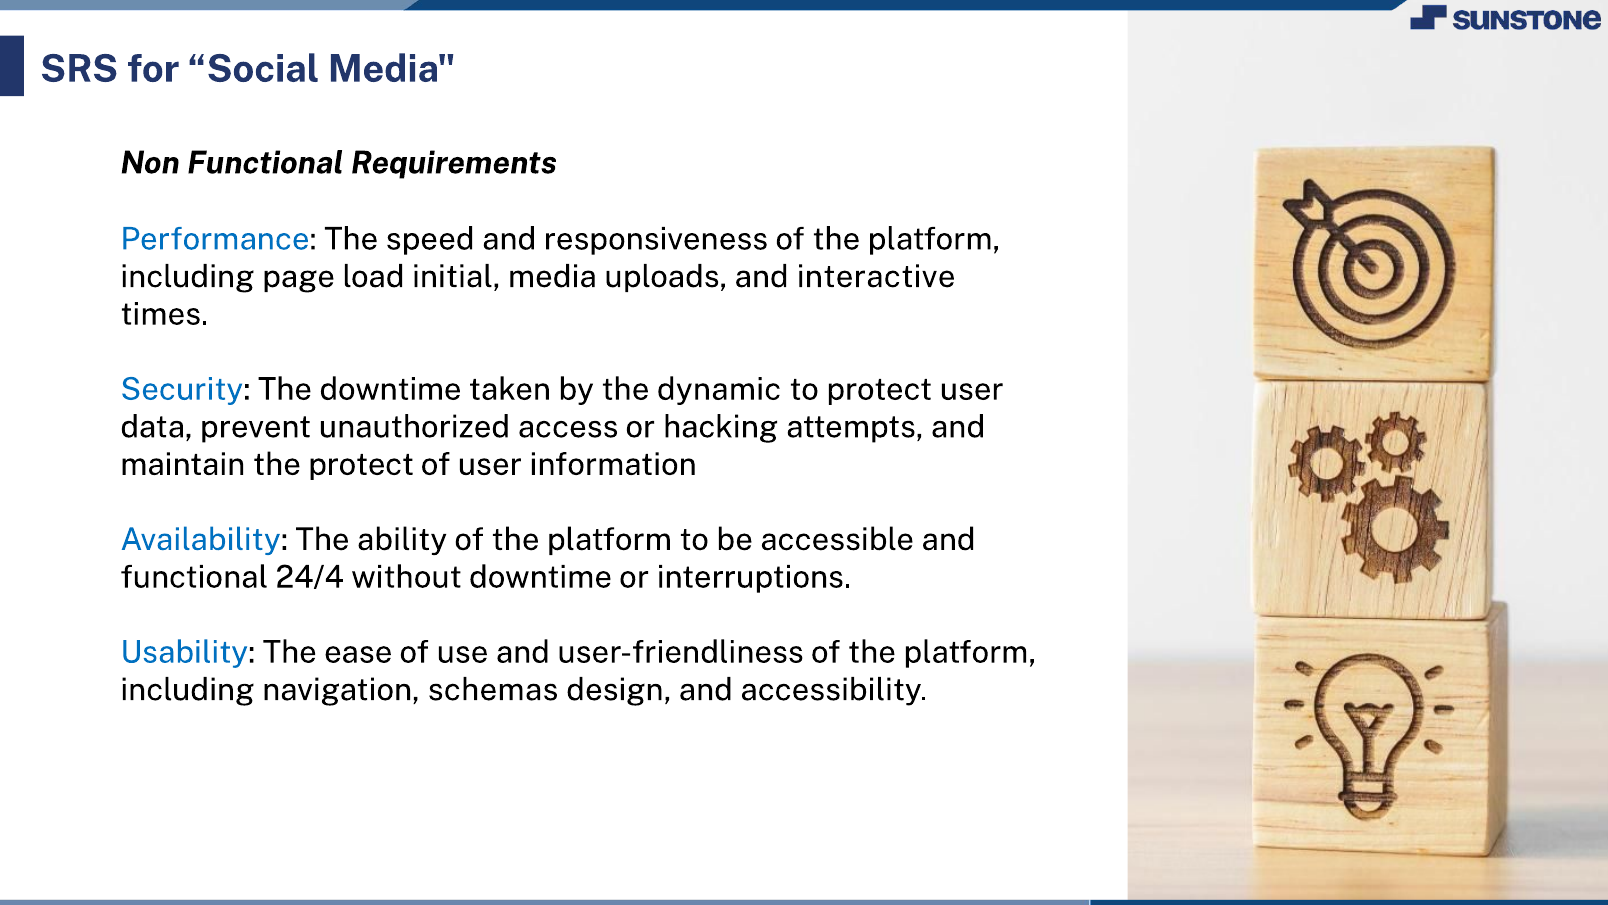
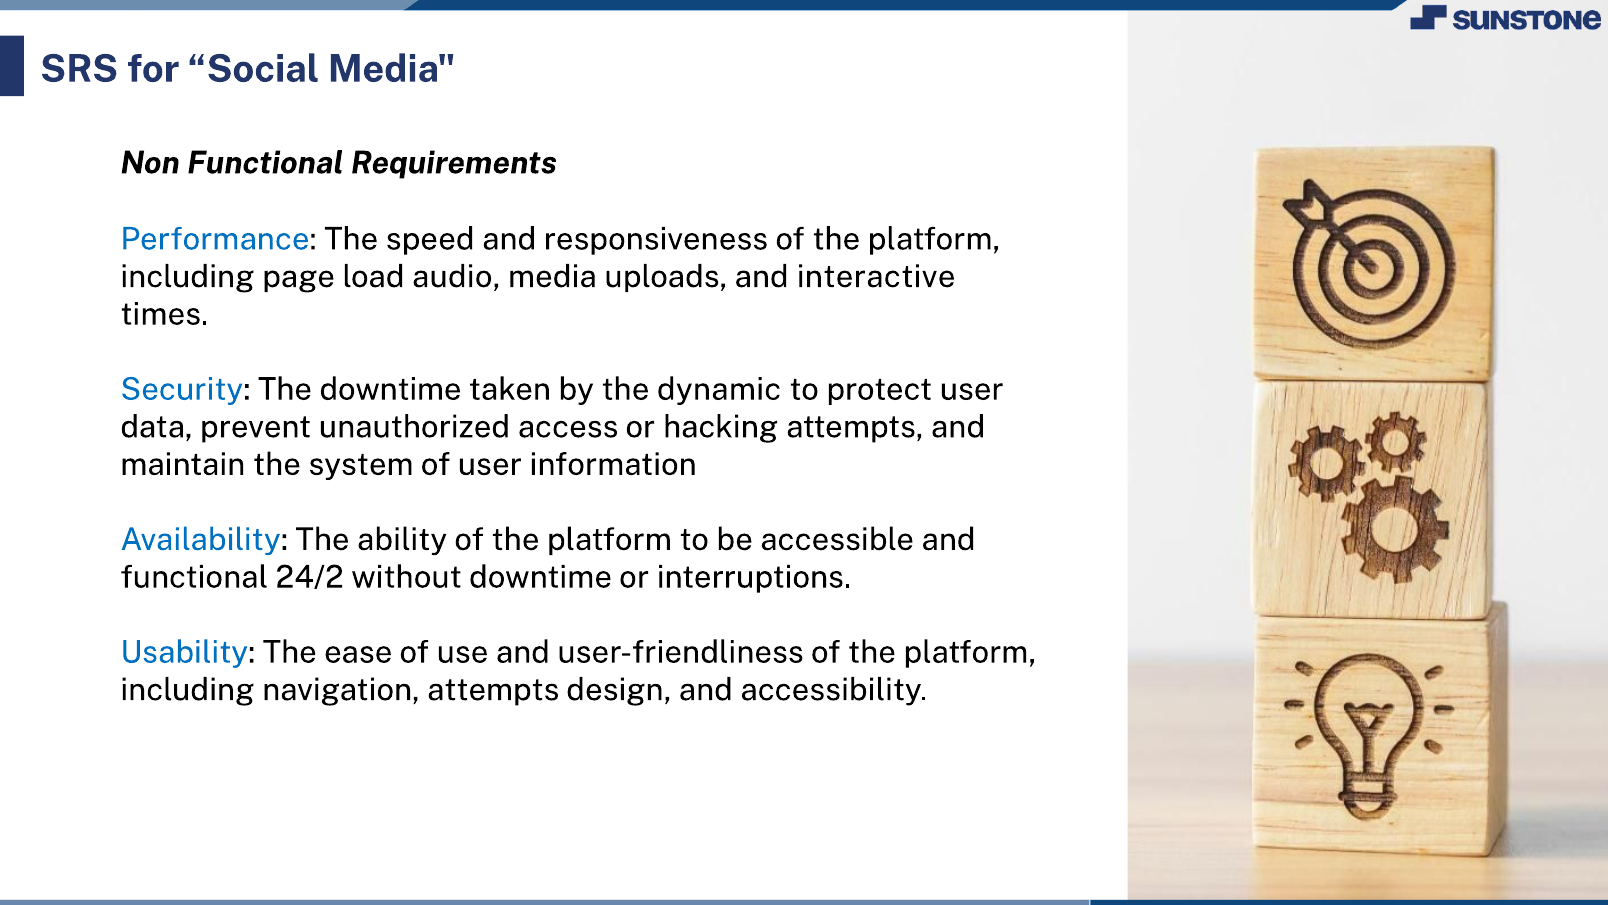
initial: initial -> audio
the protect: protect -> system
24/4: 24/4 -> 24/2
navigation schemas: schemas -> attempts
